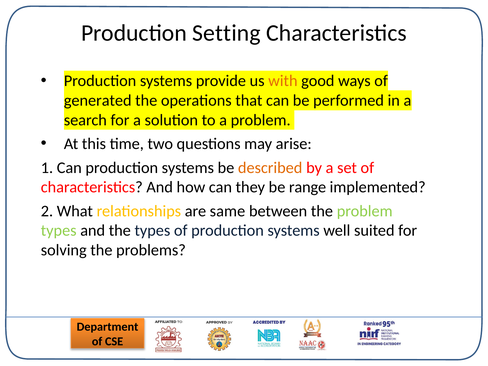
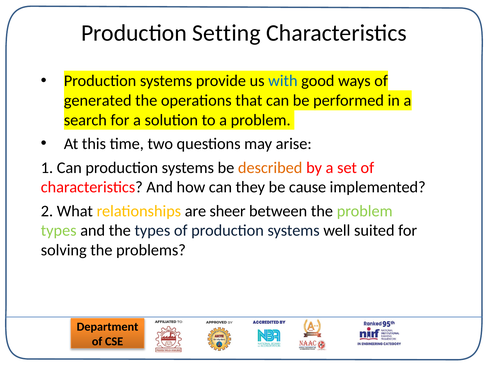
with colour: orange -> blue
range: range -> cause
same: same -> sheer
